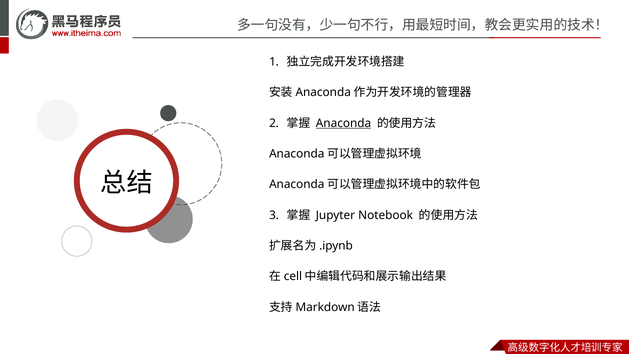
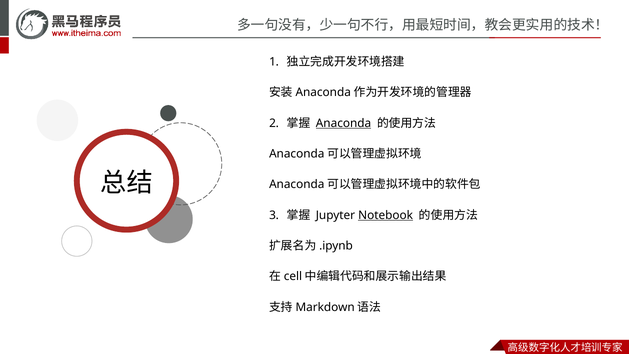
Notebook underline: none -> present
